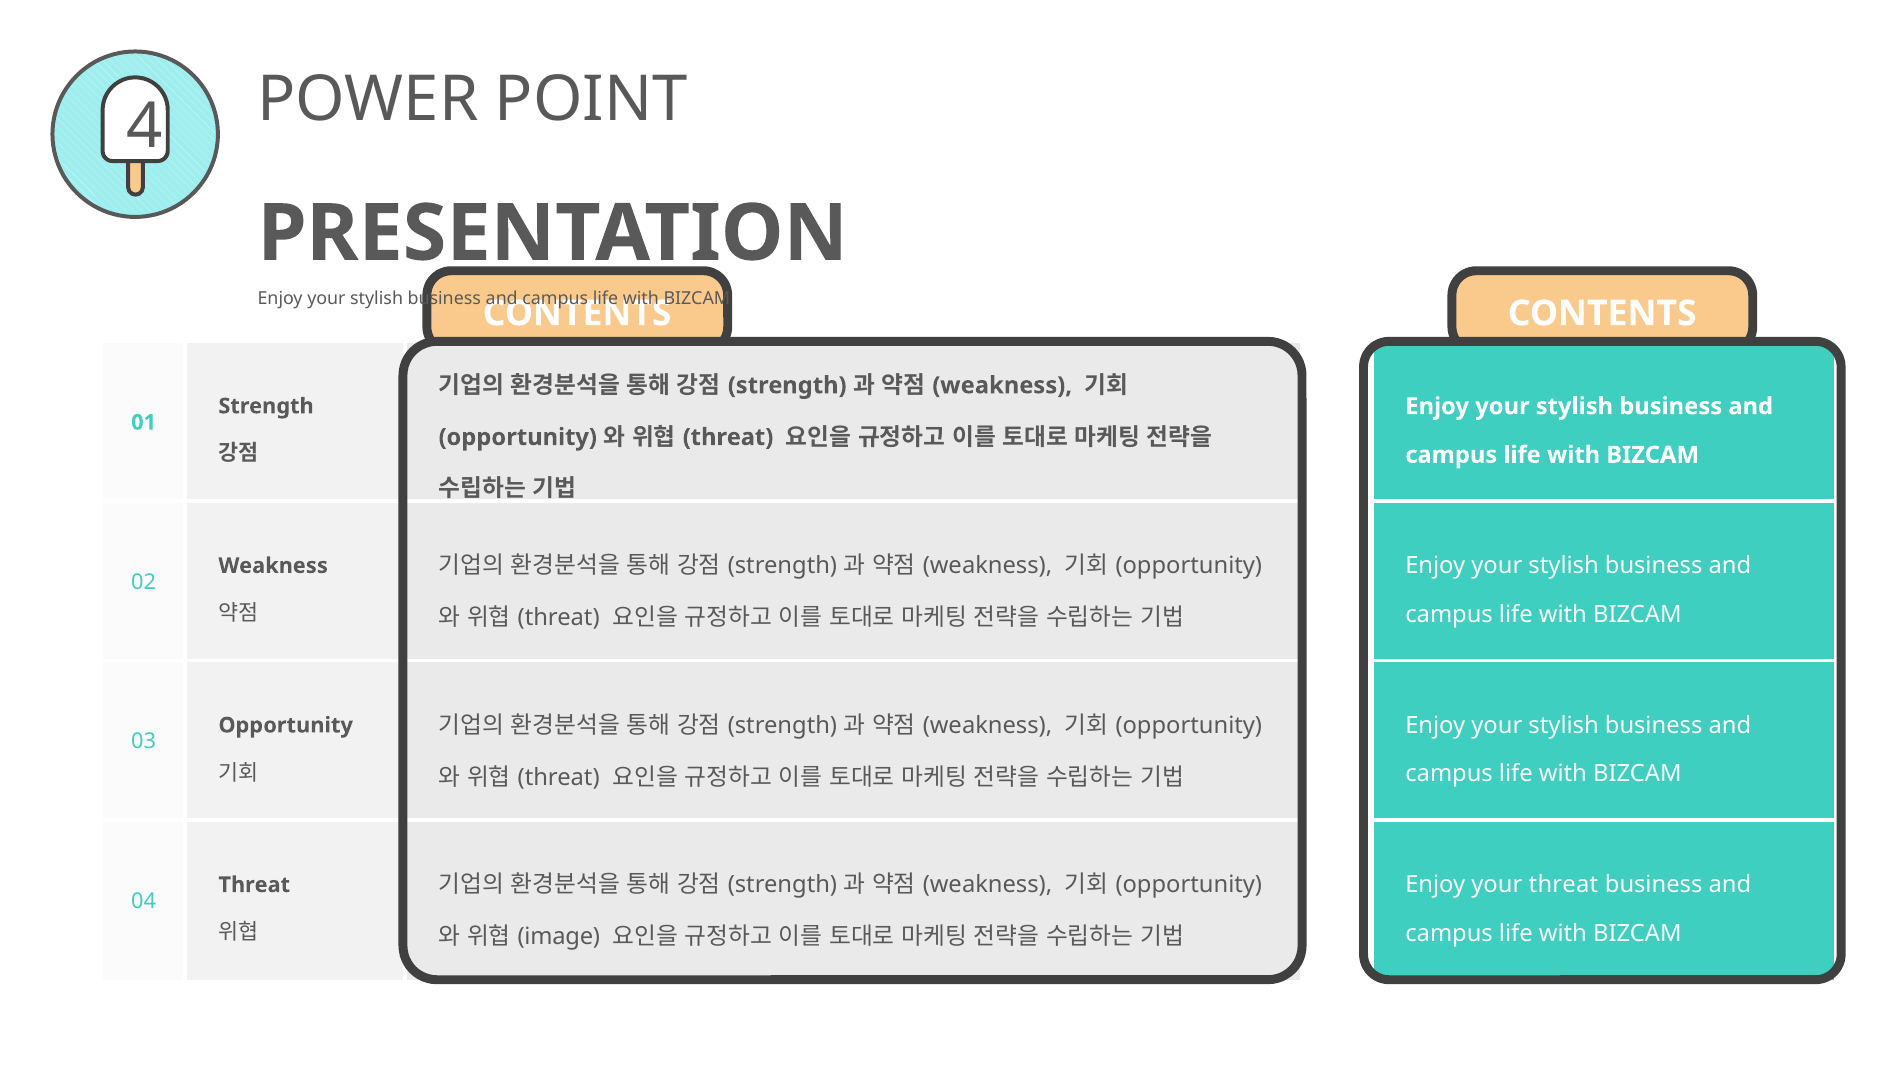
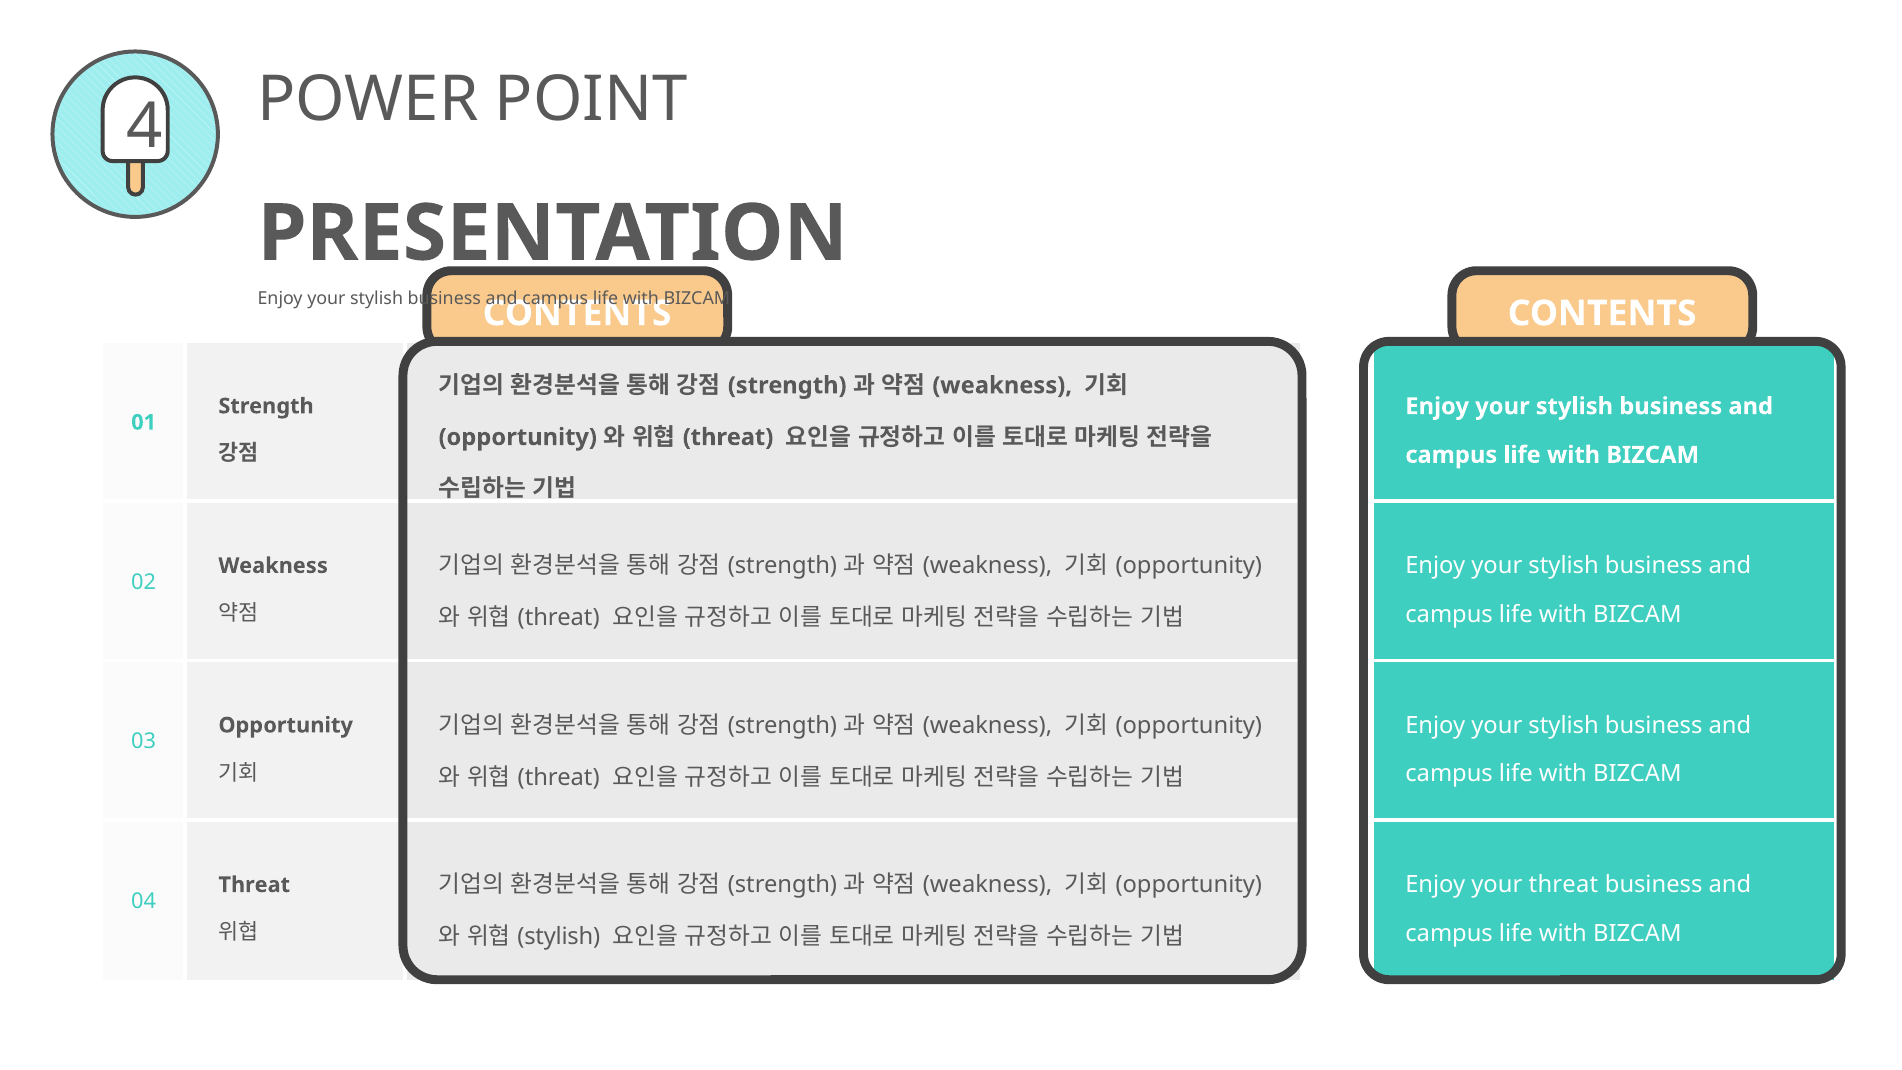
image at (559, 937): image -> stylish
